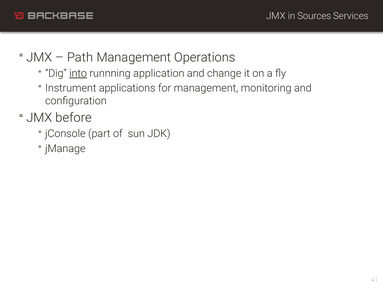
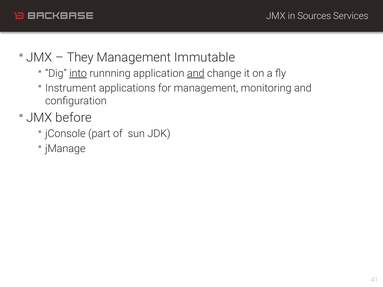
Path: Path -> They
Operations: Operations -> Immutable
and at (196, 73) underline: none -> present
